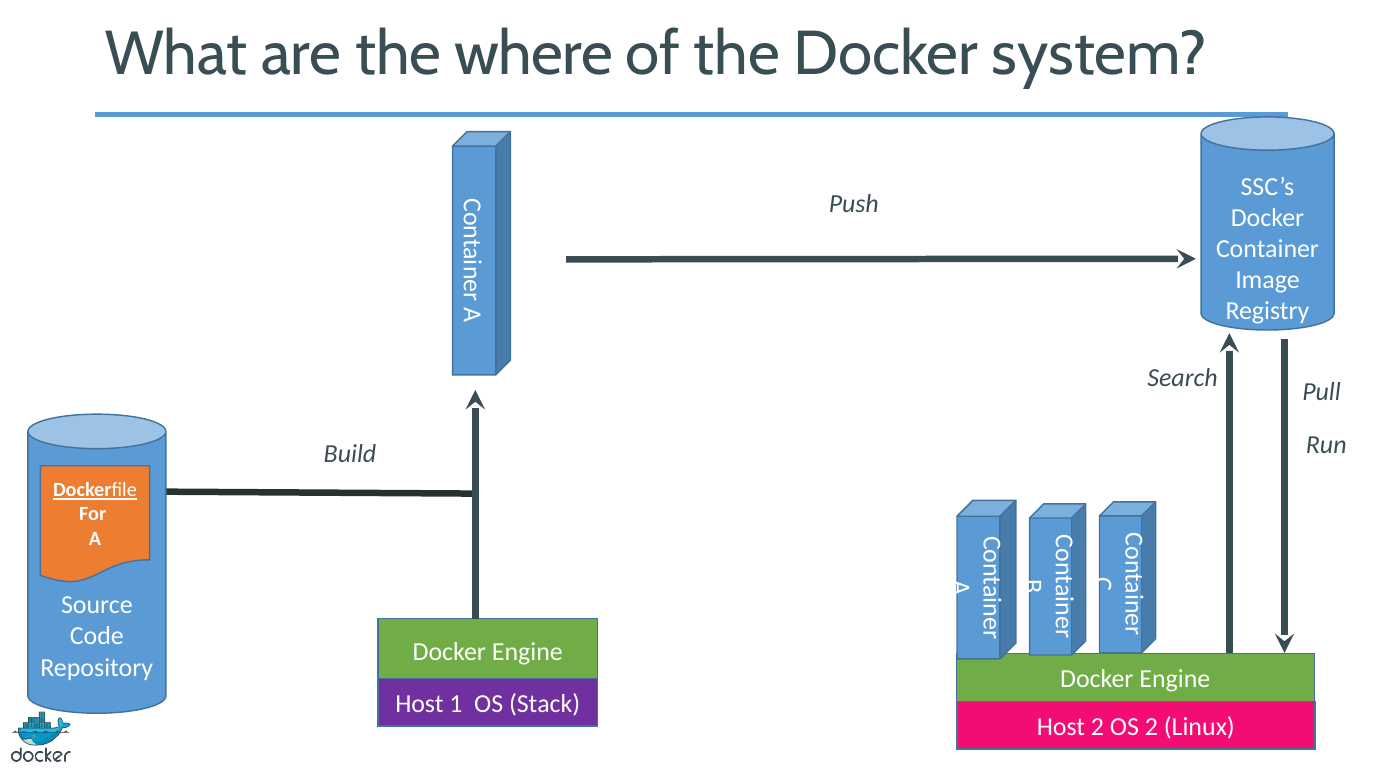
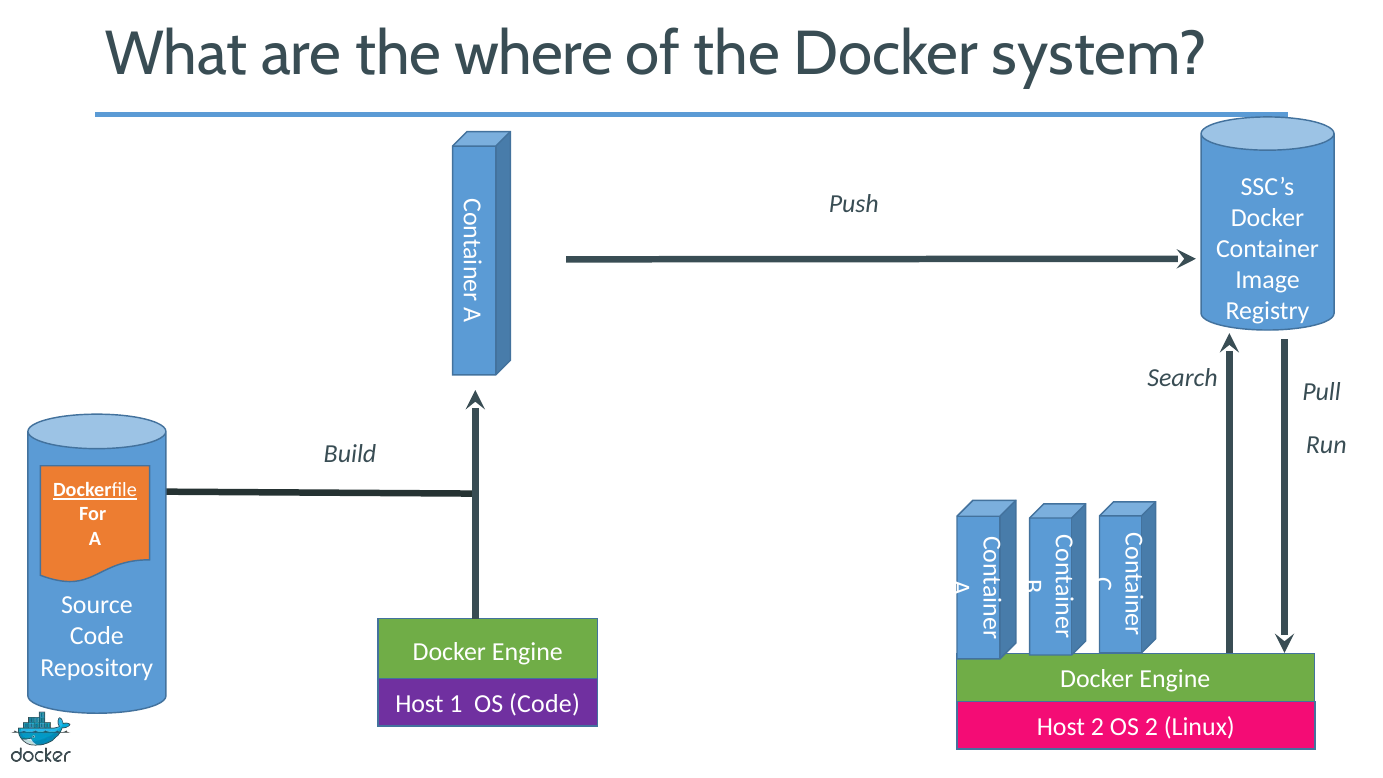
OS Stack: Stack -> Code
